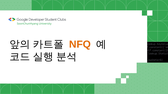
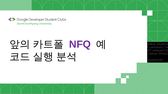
NFQ colour: orange -> purple
